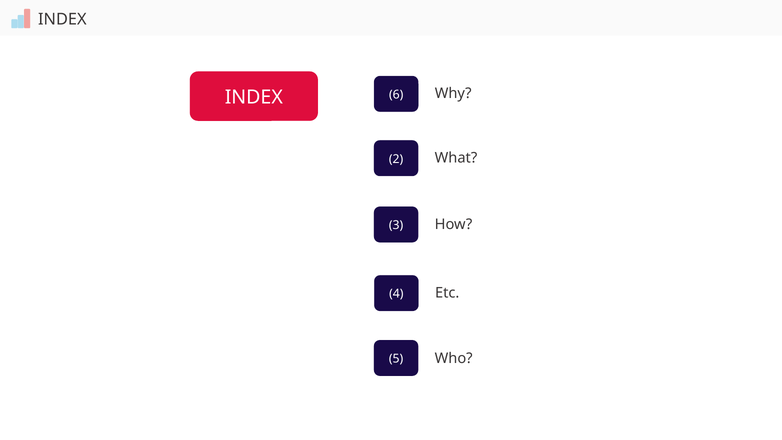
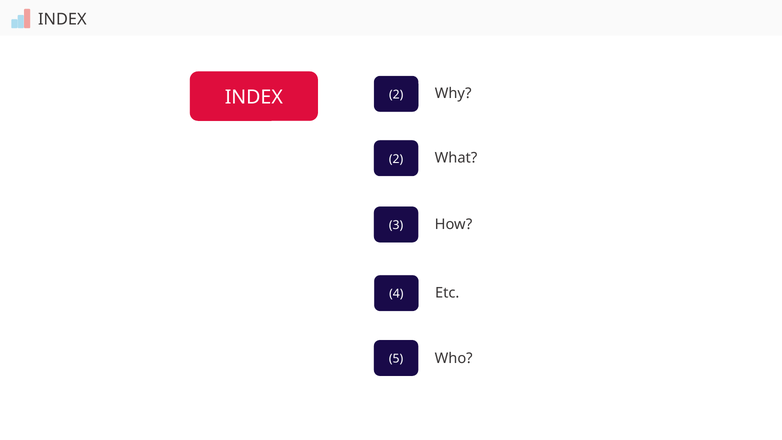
INDEX 6: 6 -> 2
